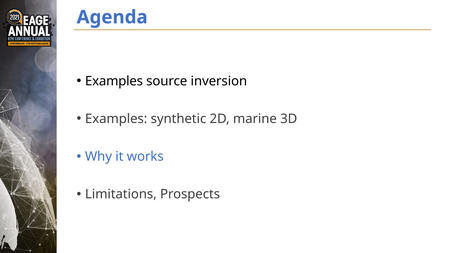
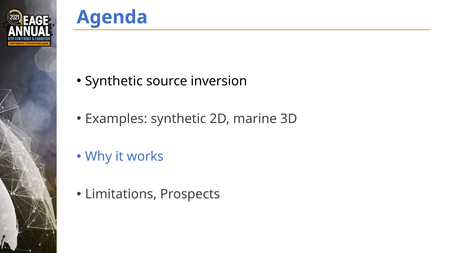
Examples at (114, 81): Examples -> Synthetic
